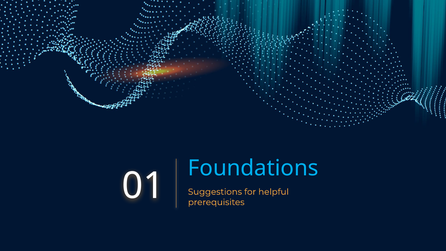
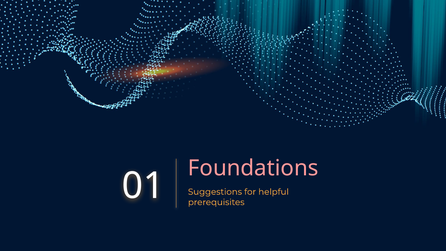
Foundations colour: light blue -> pink
